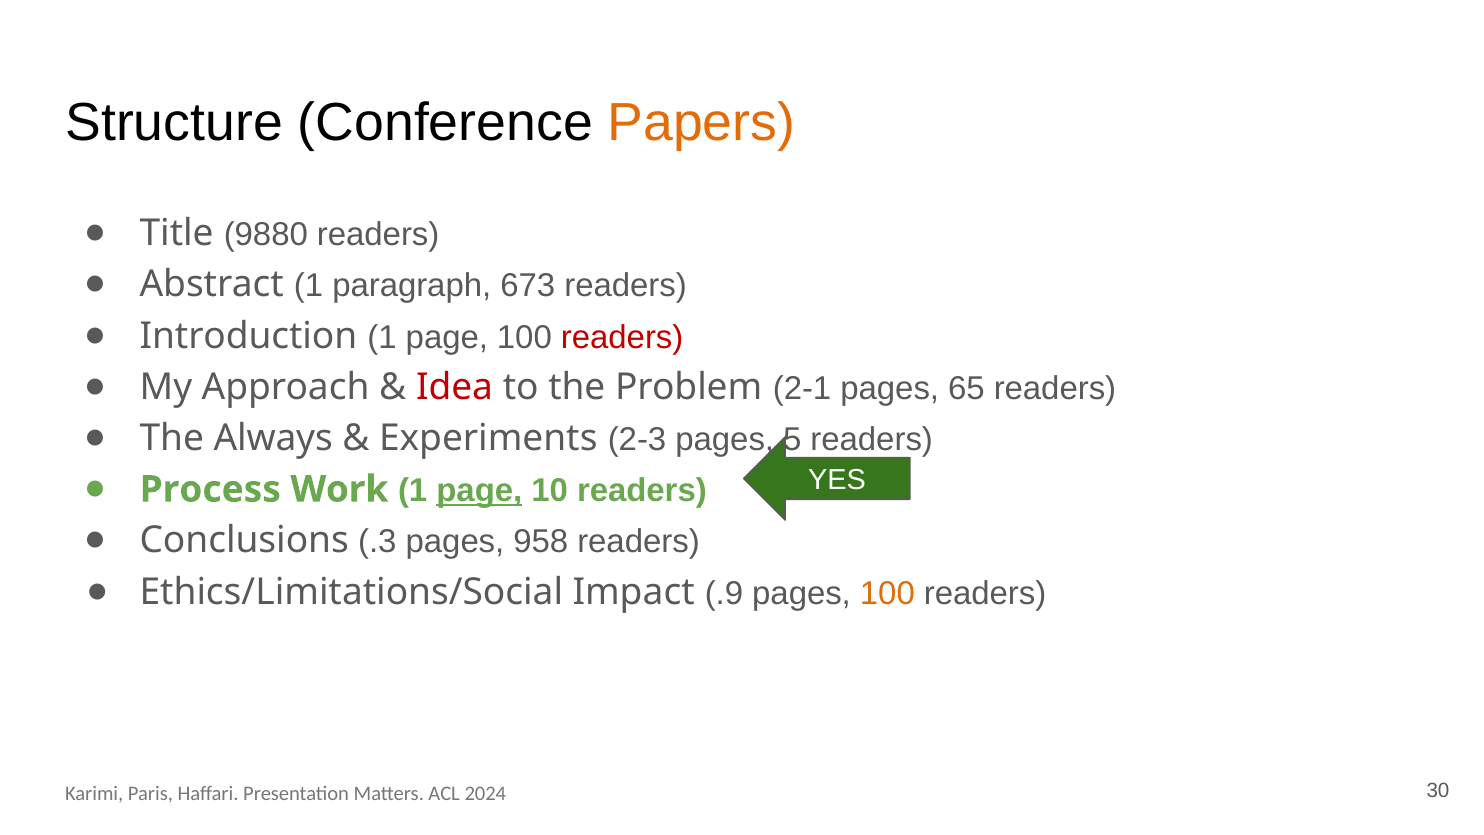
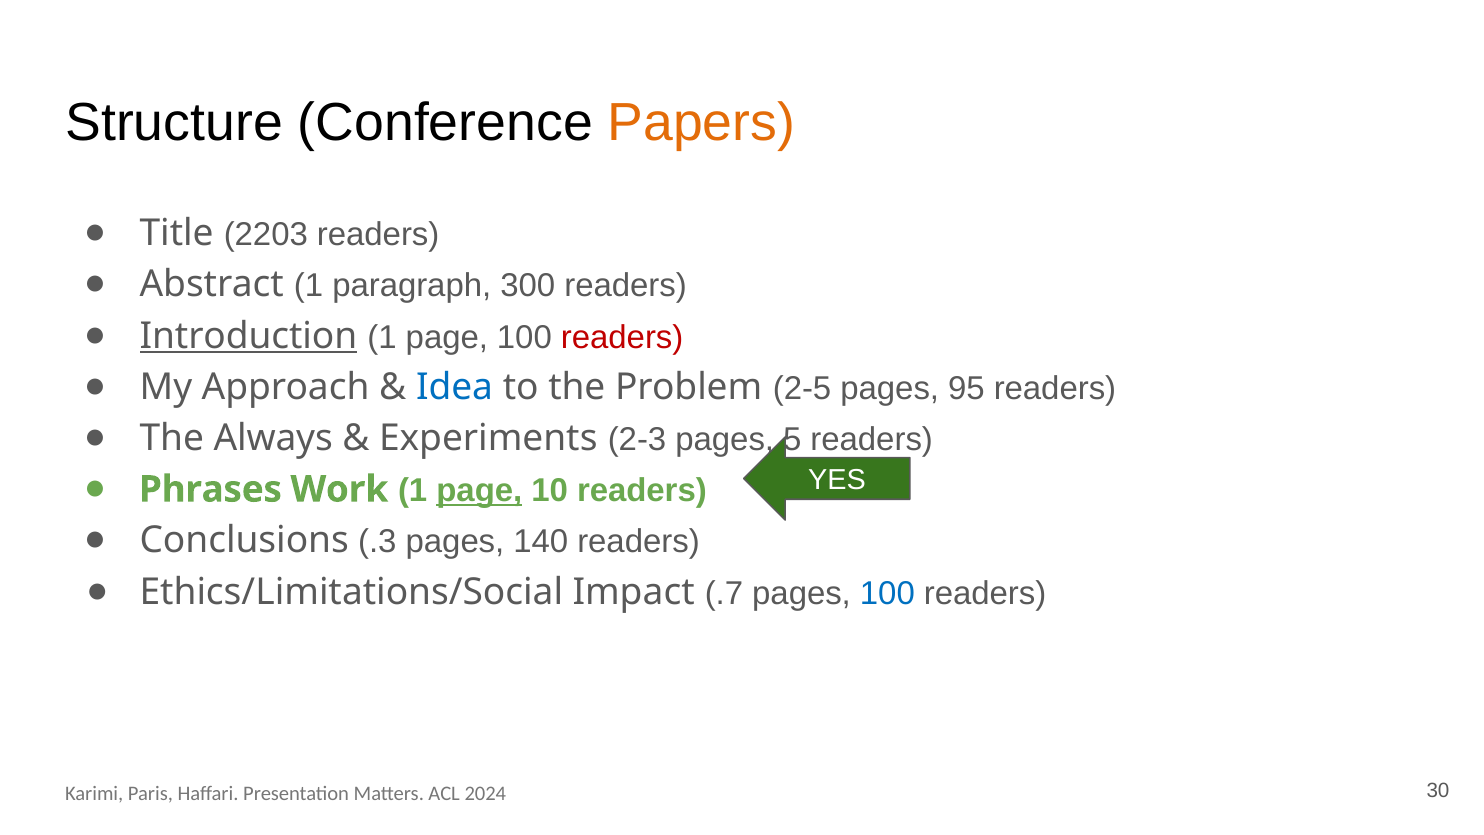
9880: 9880 -> 2203
673: 673 -> 300
Introduction underline: none -> present
Idea colour: red -> blue
2-1: 2-1 -> 2-5
65: 65 -> 95
Process: Process -> Phrases
958: 958 -> 140
.9: .9 -> .7
100 at (887, 593) colour: orange -> blue
